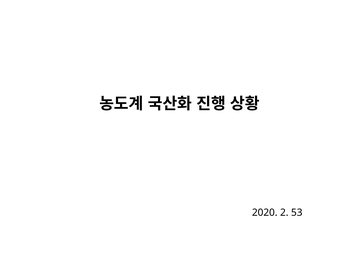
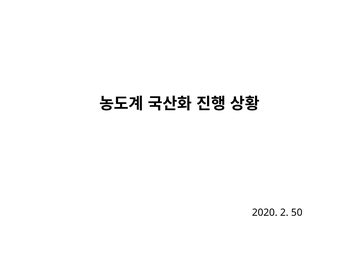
53: 53 -> 50
